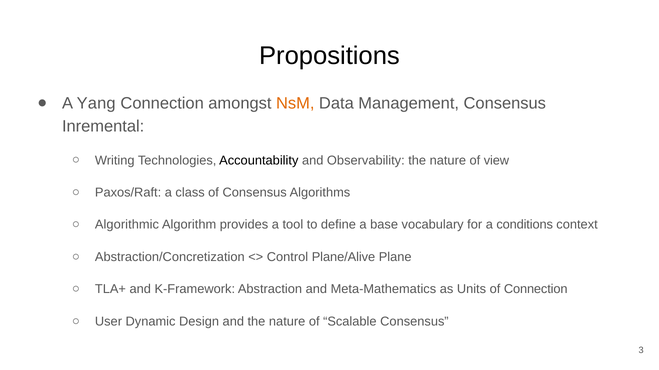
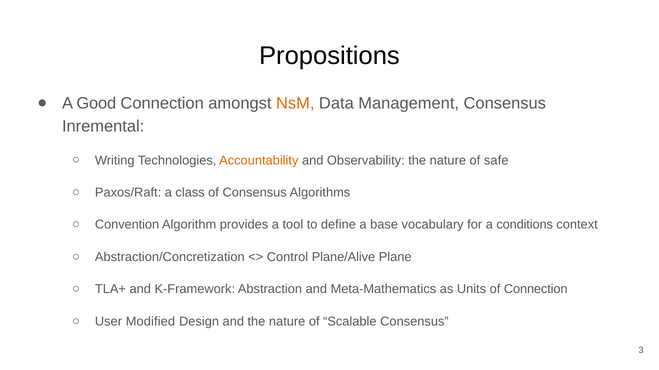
Yang: Yang -> Good
Accountability colour: black -> orange
view: view -> safe
Algorithmic: Algorithmic -> Convention
Dynamic: Dynamic -> Modified
